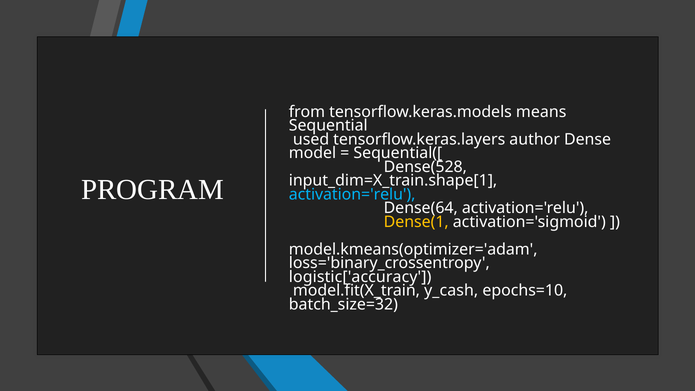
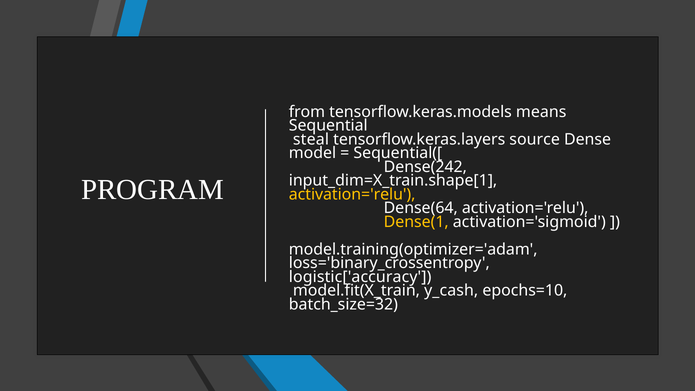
used: used -> steal
author: author -> source
Dense(528: Dense(528 -> Dense(242
activation='relu at (352, 194) colour: light blue -> yellow
model.kmeans(optimizer='adam: model.kmeans(optimizer='adam -> model.training(optimizer='adam
